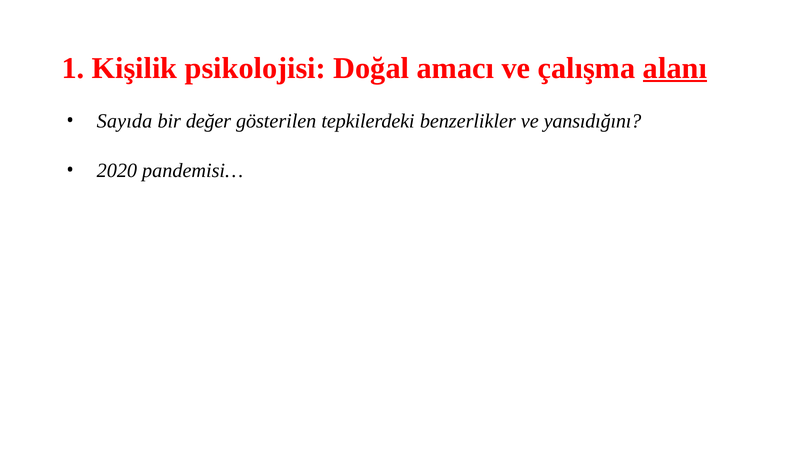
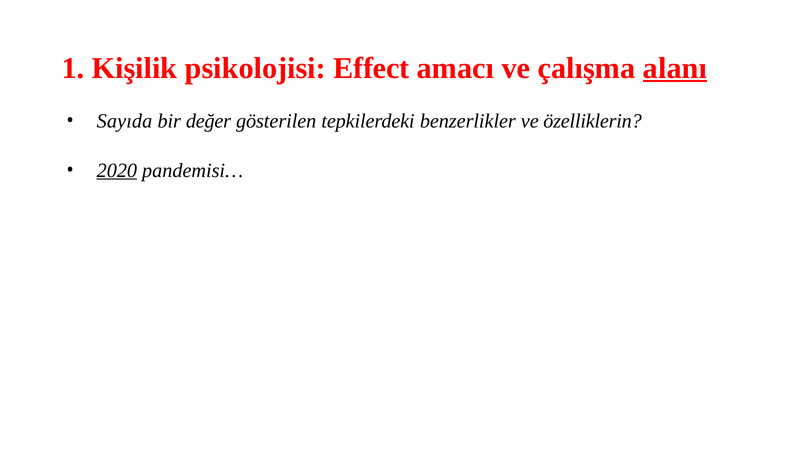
Doğal: Doğal -> Effect
yansıdığını: yansıdığını -> özelliklerin
2020 underline: none -> present
